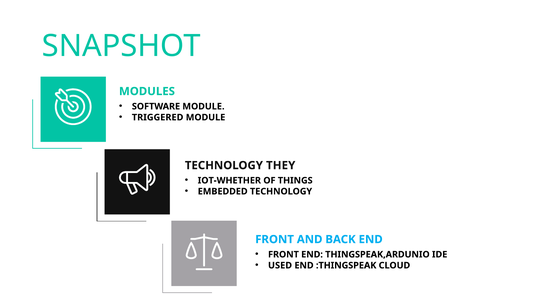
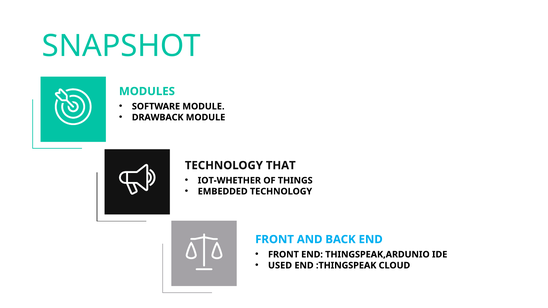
TRIGGERED: TRIGGERED -> DRAWBACK
THEY: THEY -> THAT
